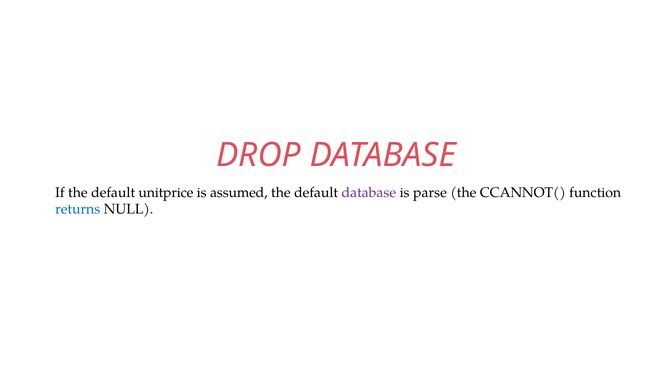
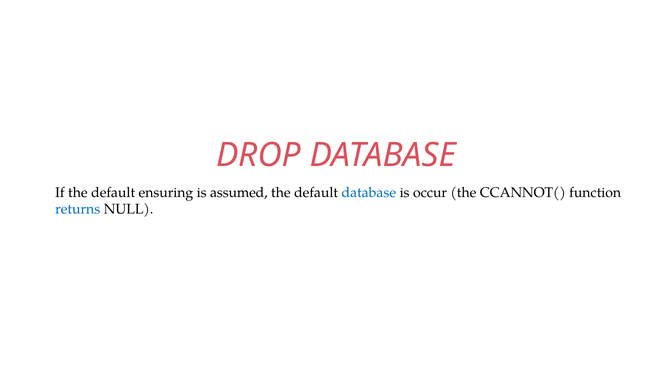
unitprice: unitprice -> ensuring
database at (369, 192) colour: purple -> blue
parse: parse -> occur
